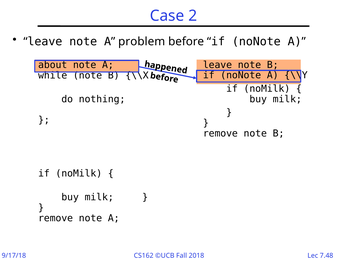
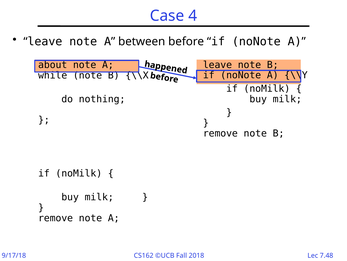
2: 2 -> 4
problem: problem -> between
